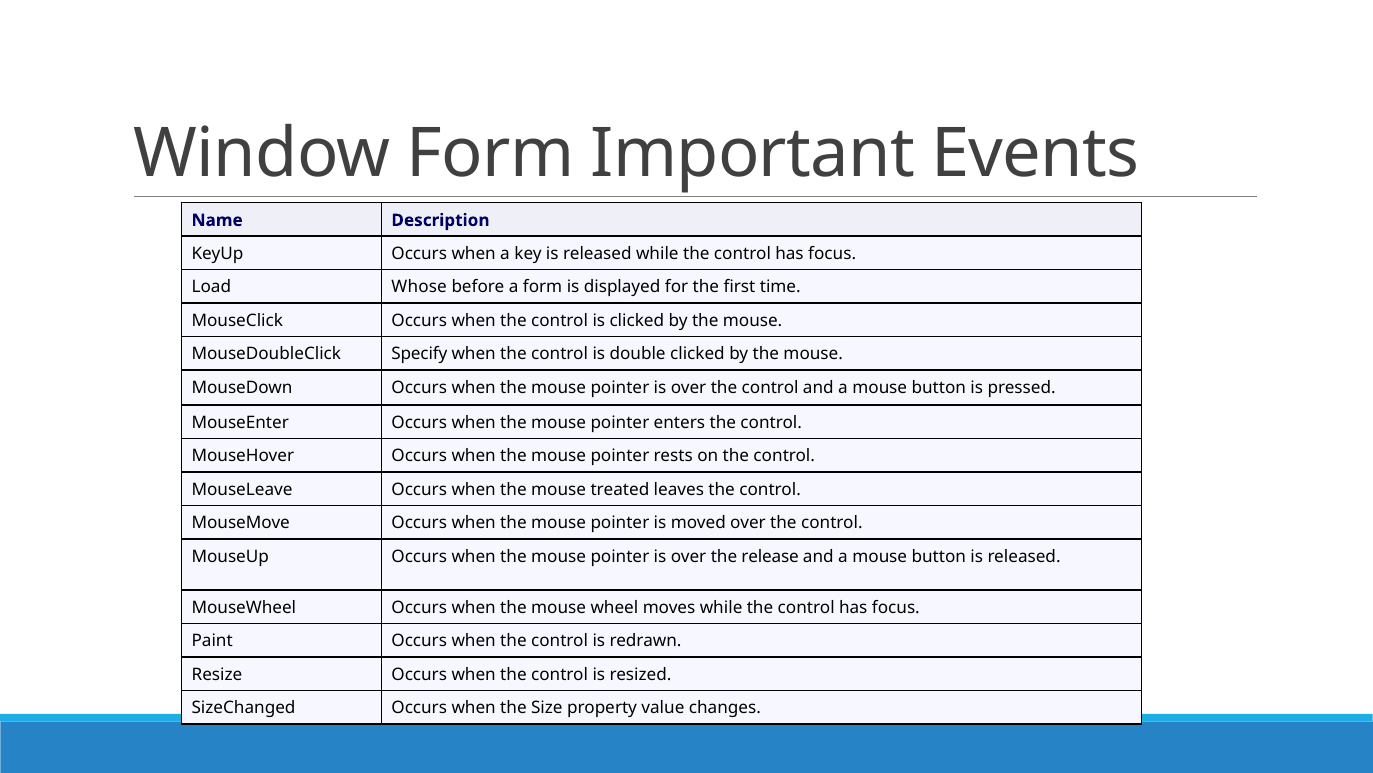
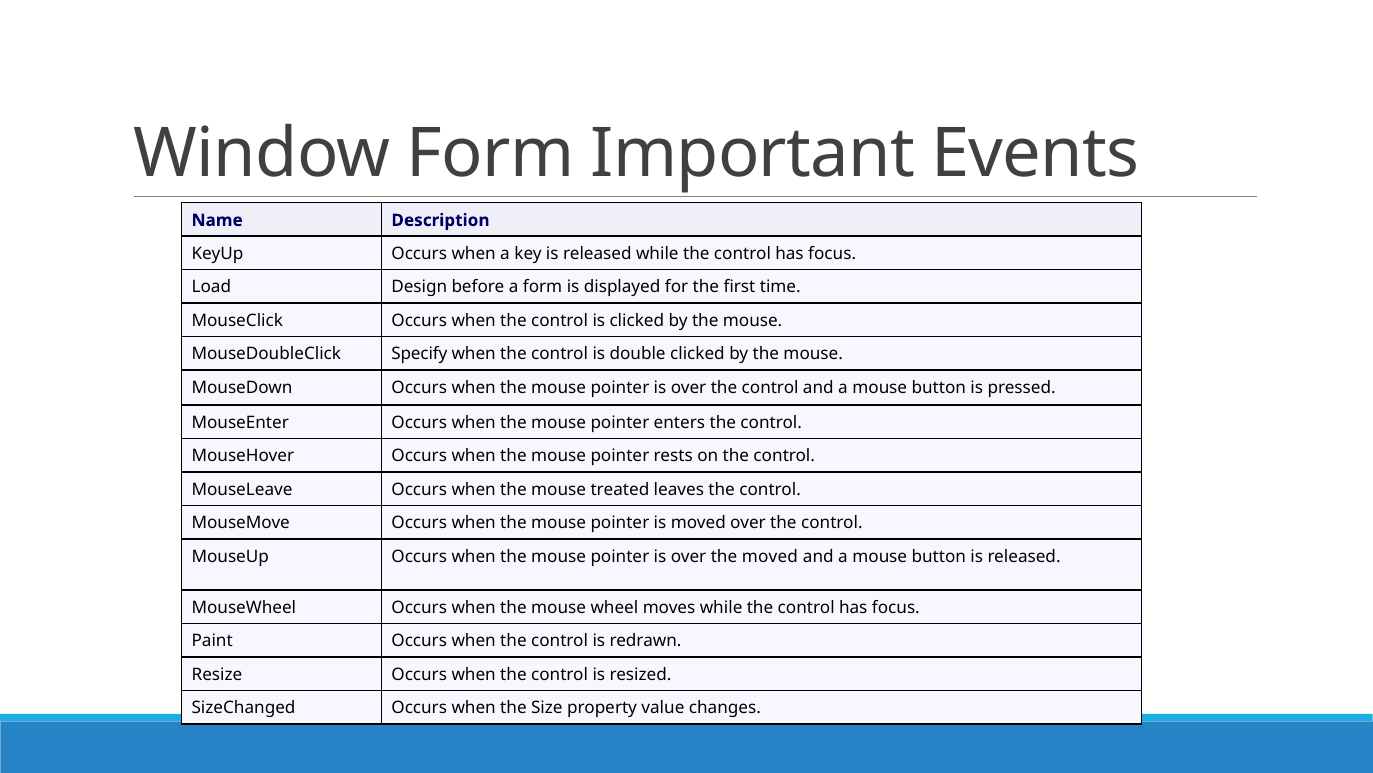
Whose: Whose -> Design
the release: release -> moved
